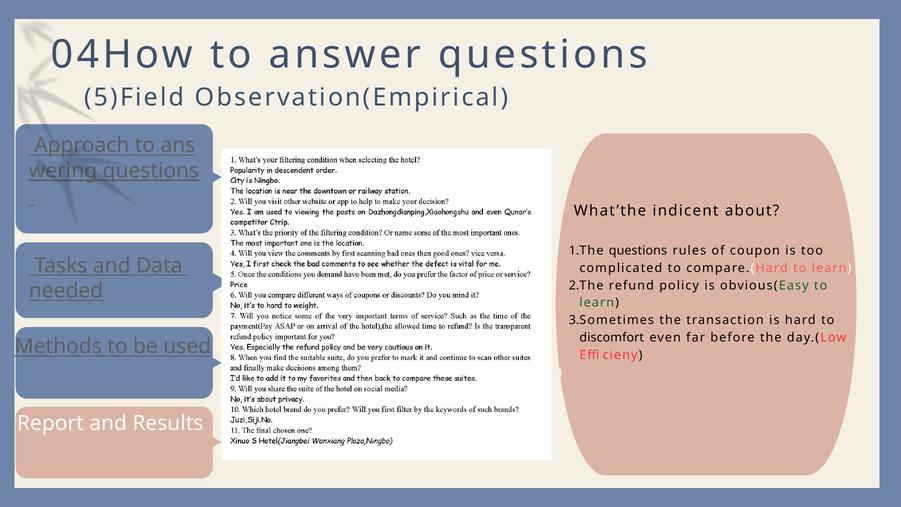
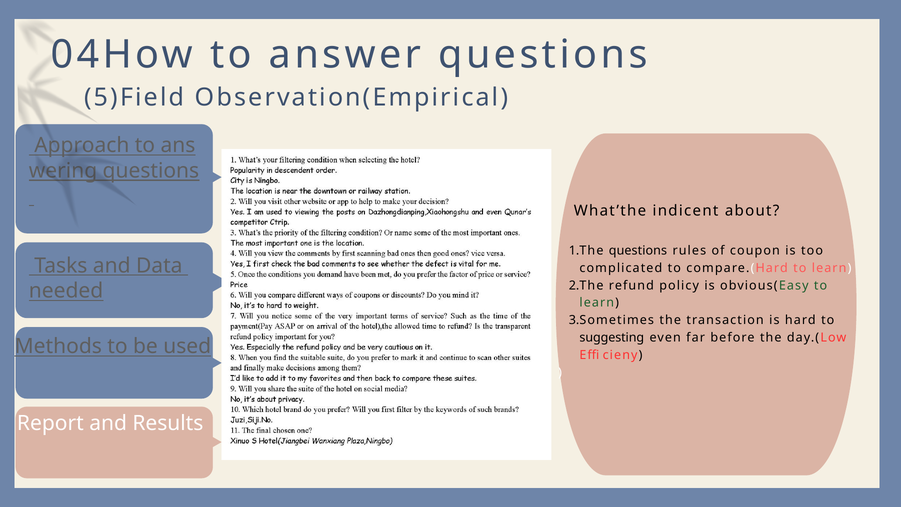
discomfort: discomfort -> suggesting
